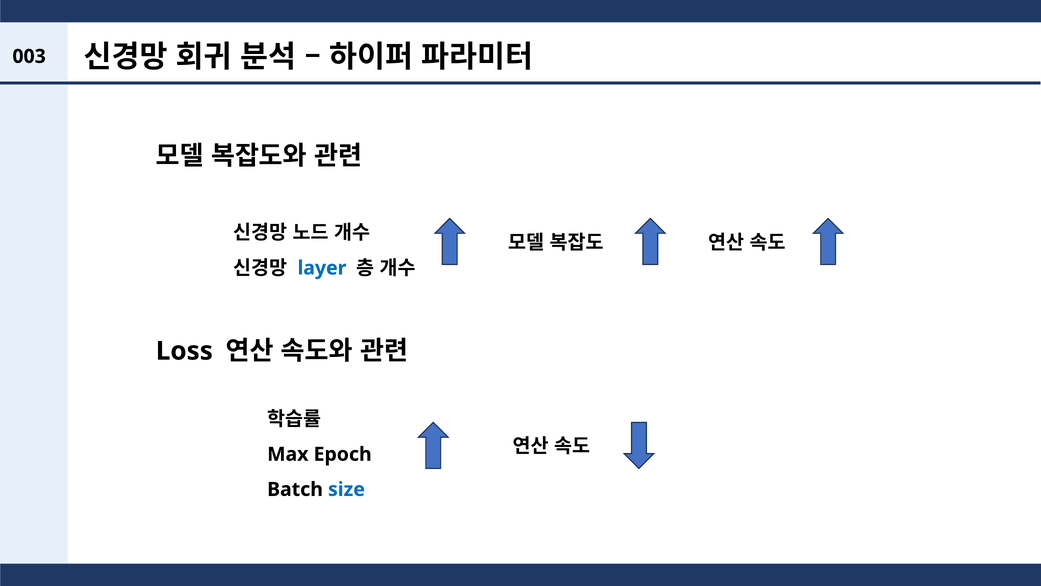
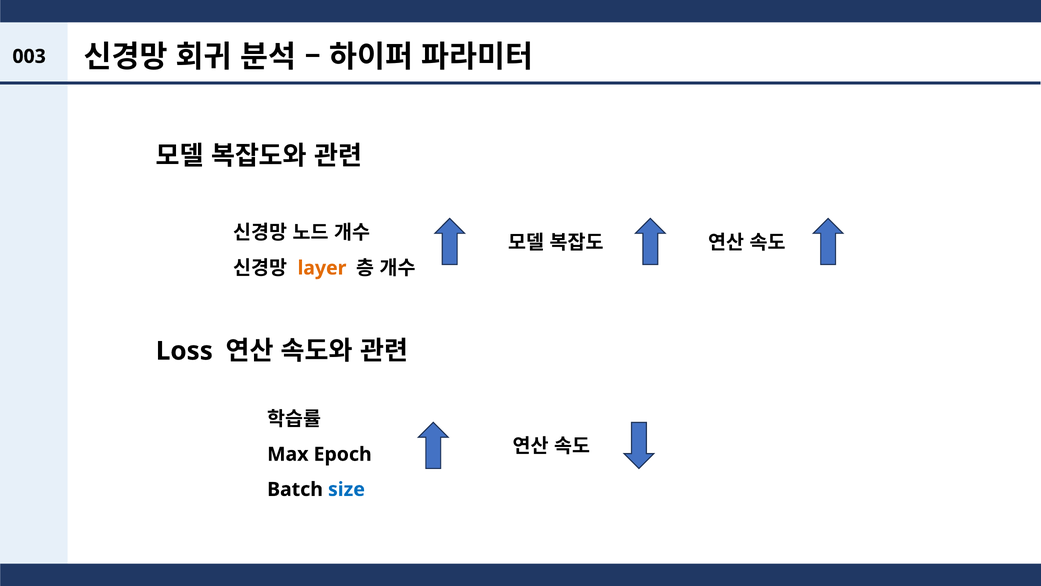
layer colour: blue -> orange
